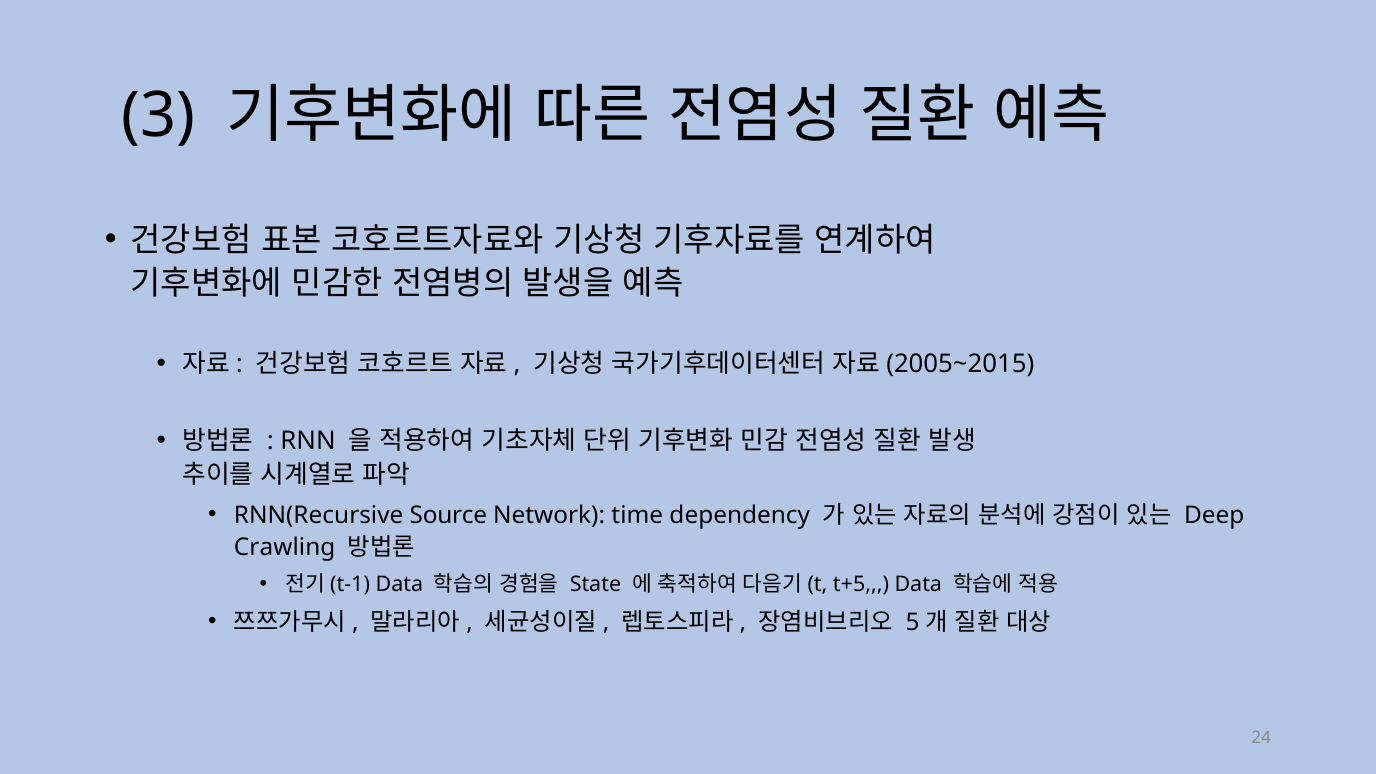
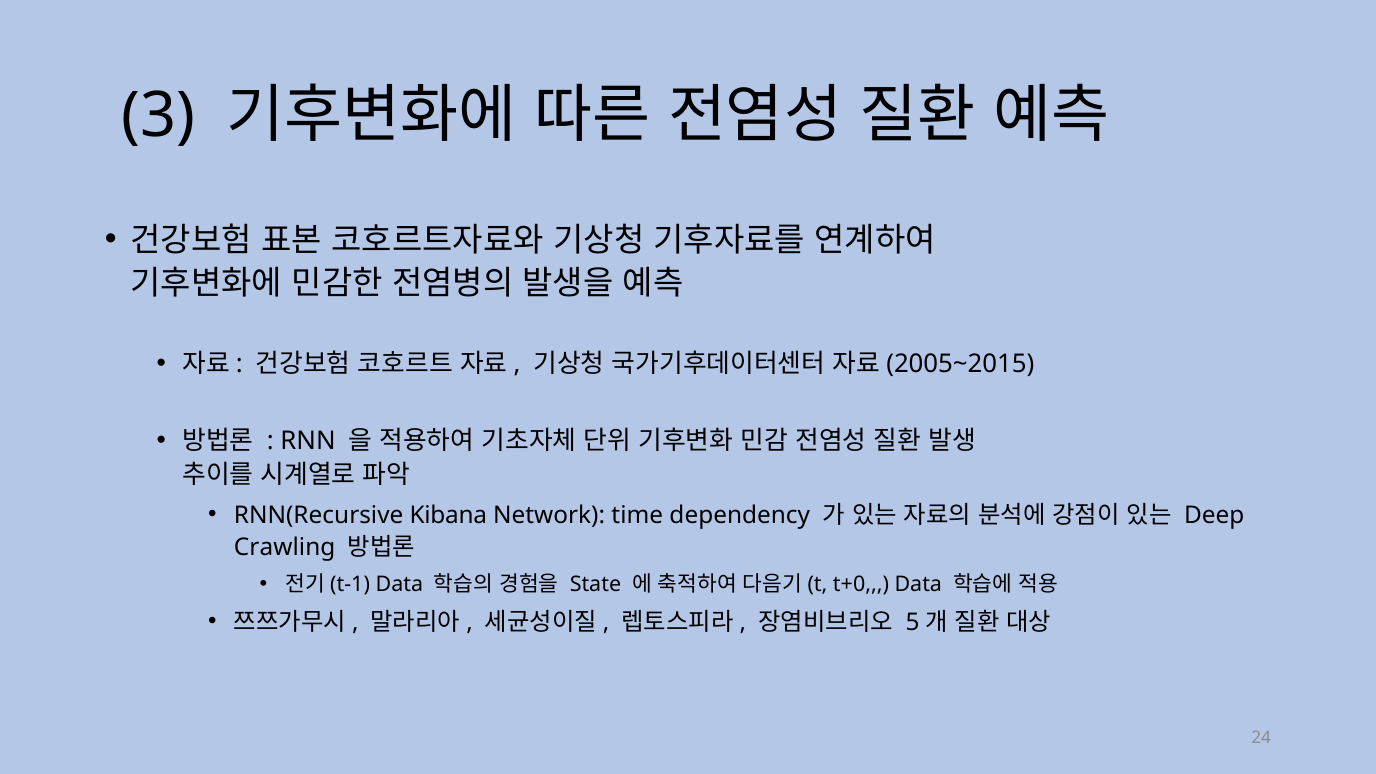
Source: Source -> Kibana
t+5: t+5 -> t+0
